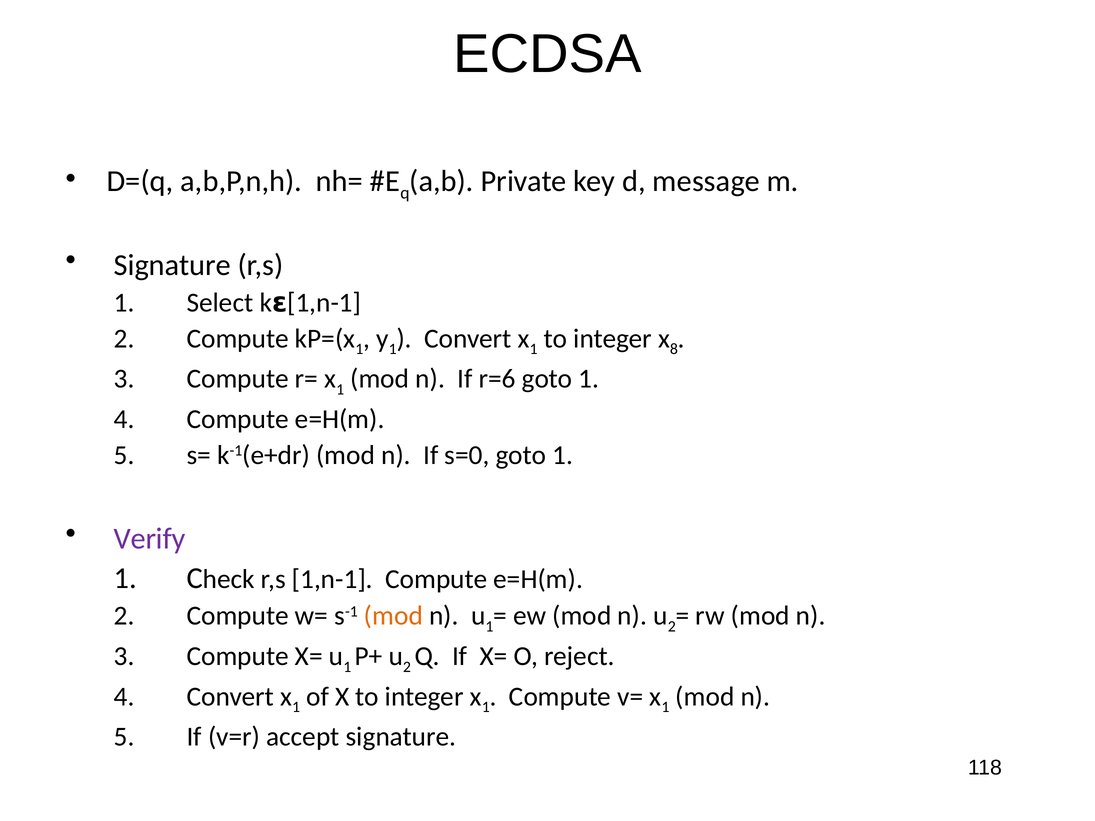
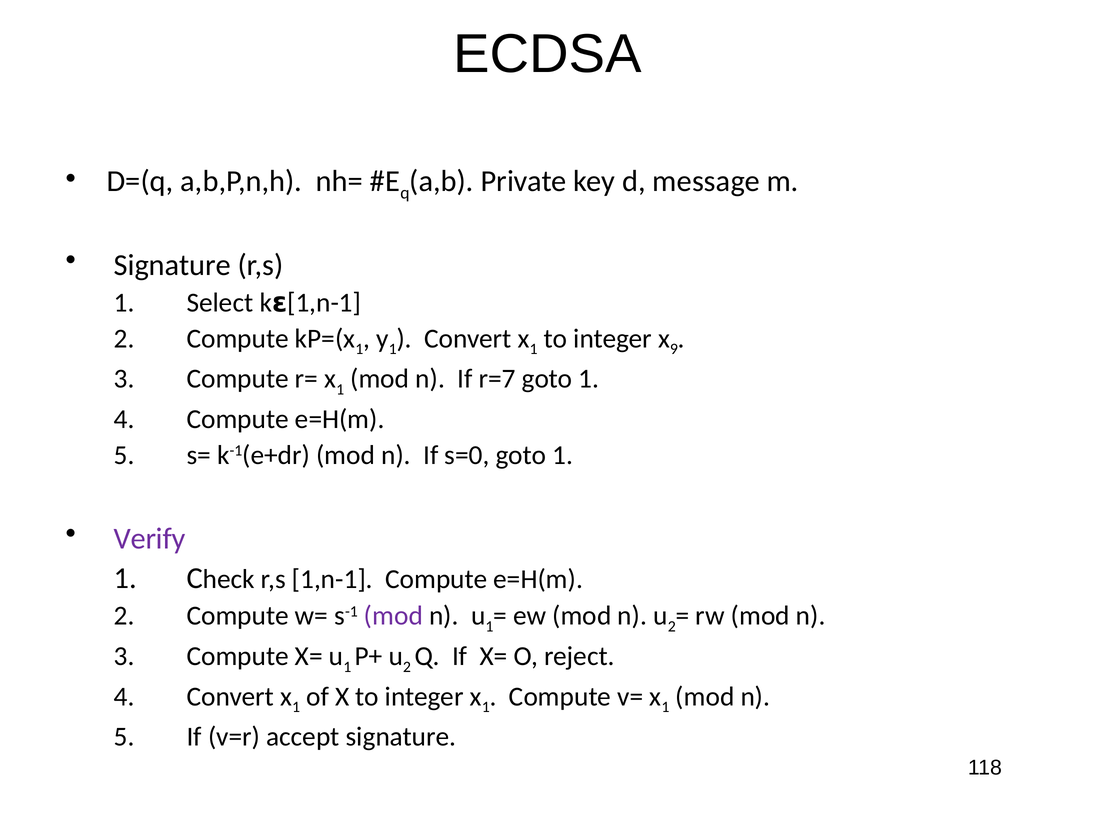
8: 8 -> 9
r=6: r=6 -> r=7
mod at (393, 616) colour: orange -> purple
